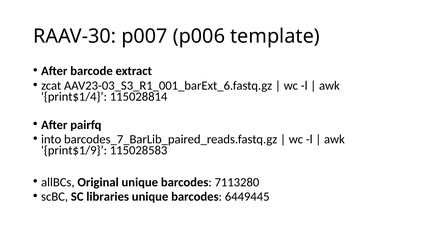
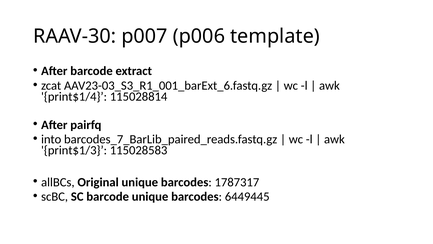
print$1/9: print$1/9 -> print$1/3
7113280: 7113280 -> 1787317
SC libraries: libraries -> barcode
